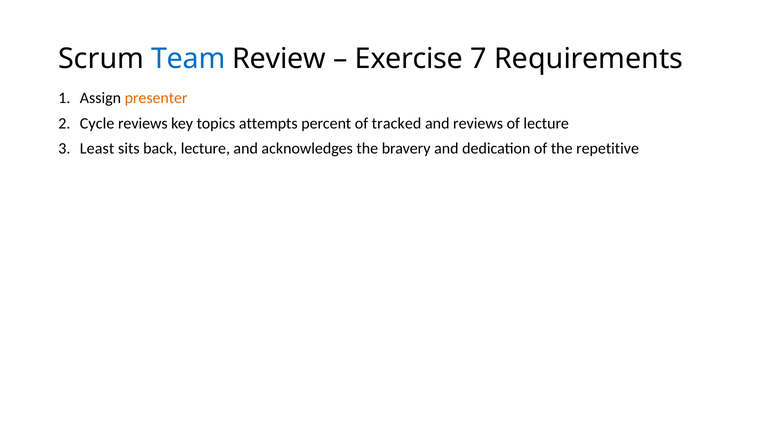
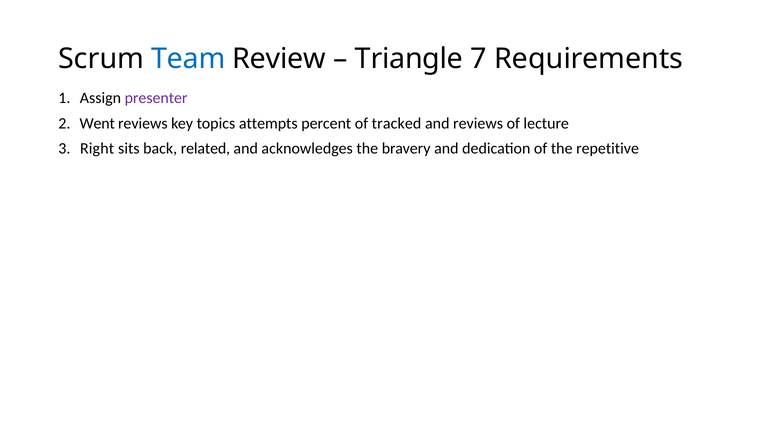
Exercise: Exercise -> Triangle
presenter colour: orange -> purple
Cycle: Cycle -> Went
Least: Least -> Right
back lecture: lecture -> related
